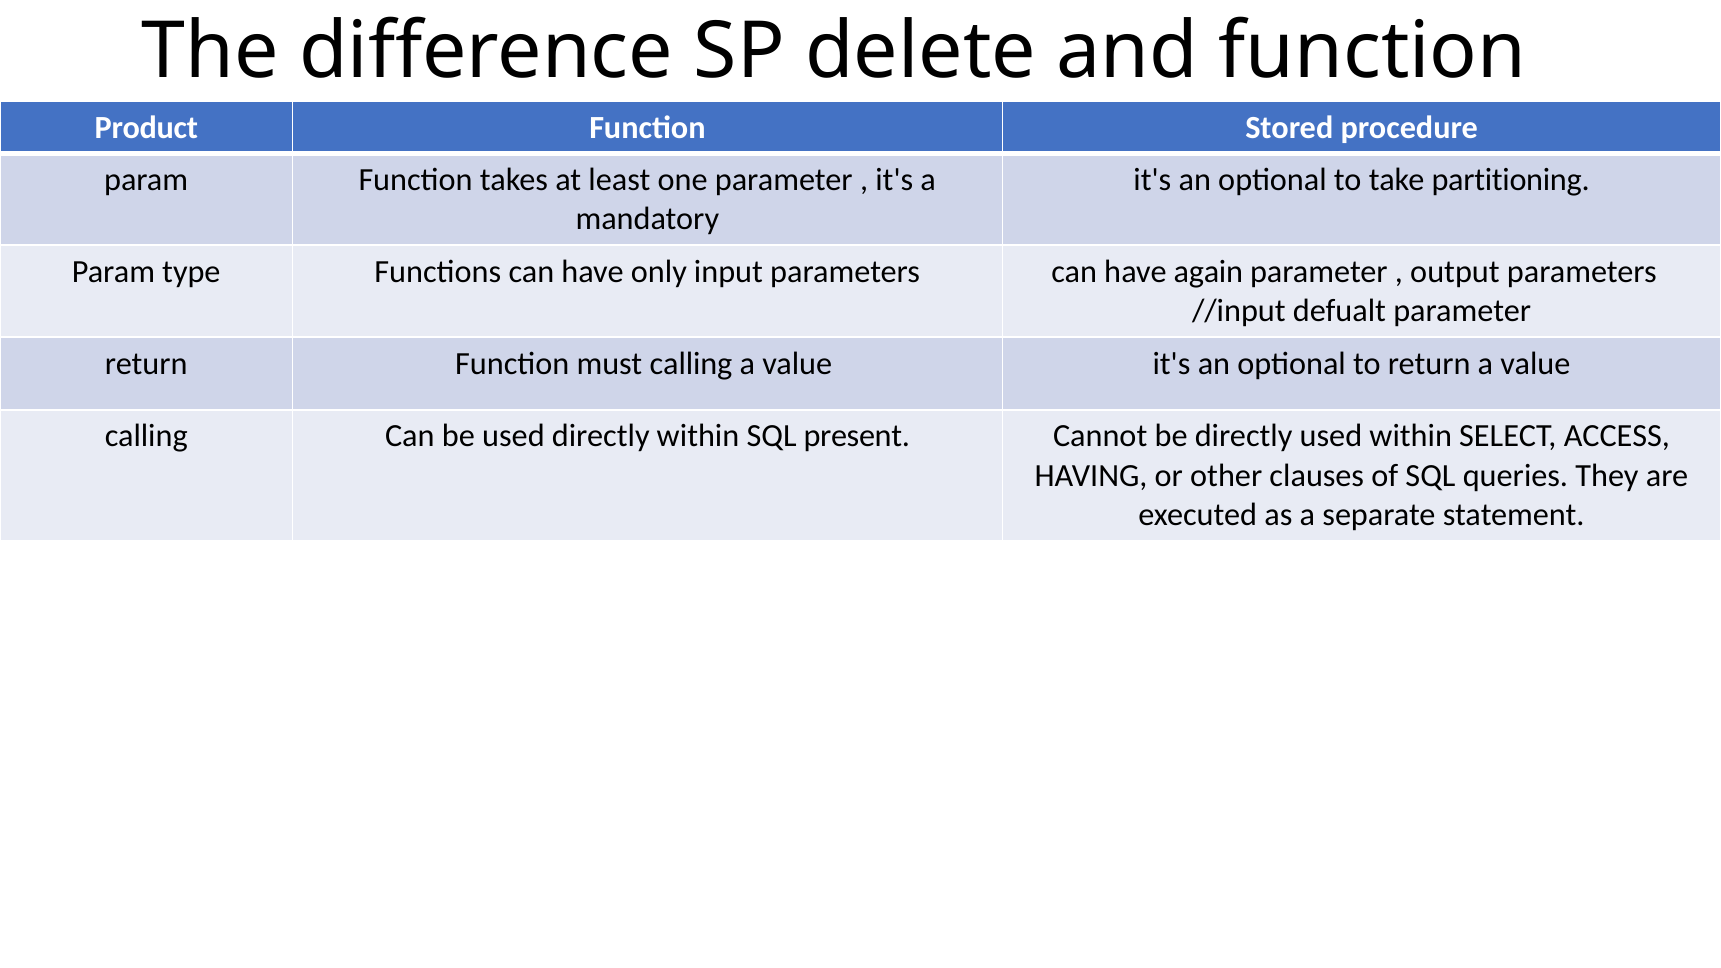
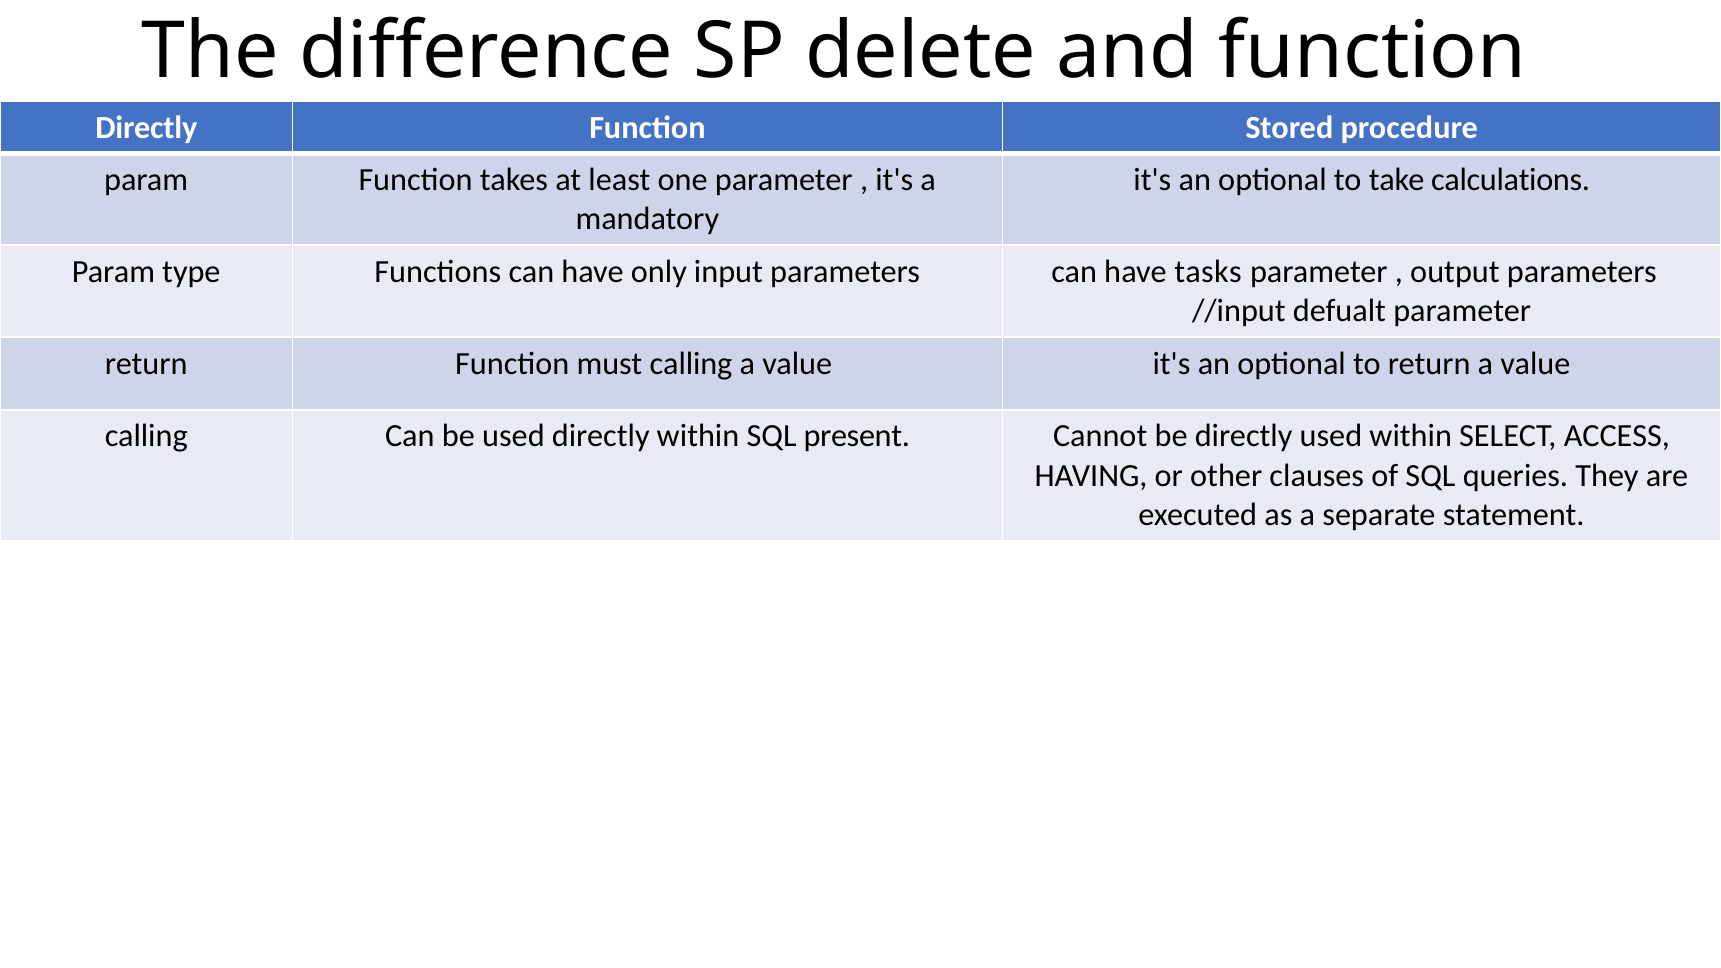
Product at (146, 128): Product -> Directly
partitioning: partitioning -> calculations
again: again -> tasks
